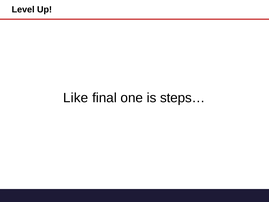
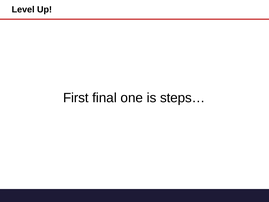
Like: Like -> First
